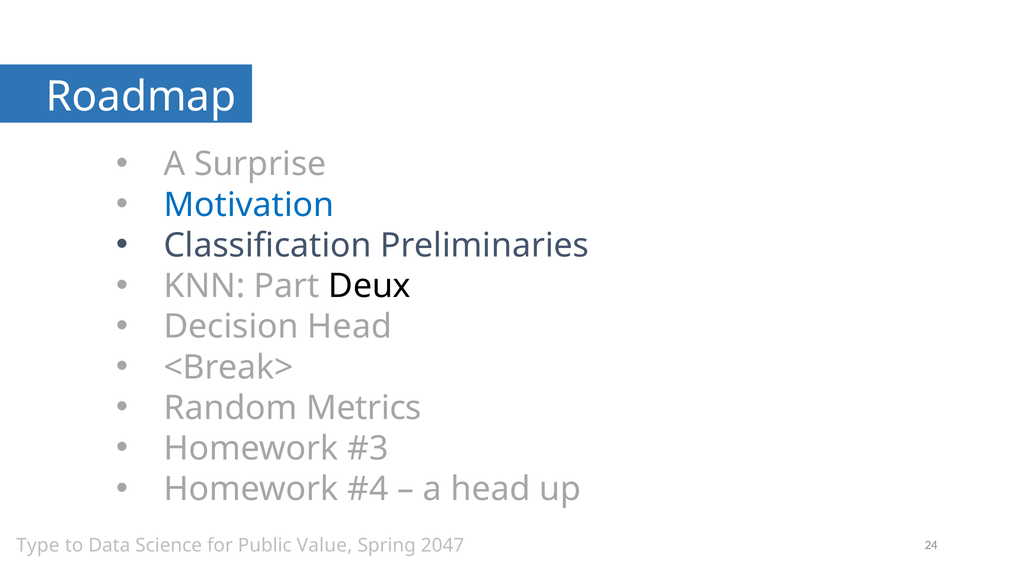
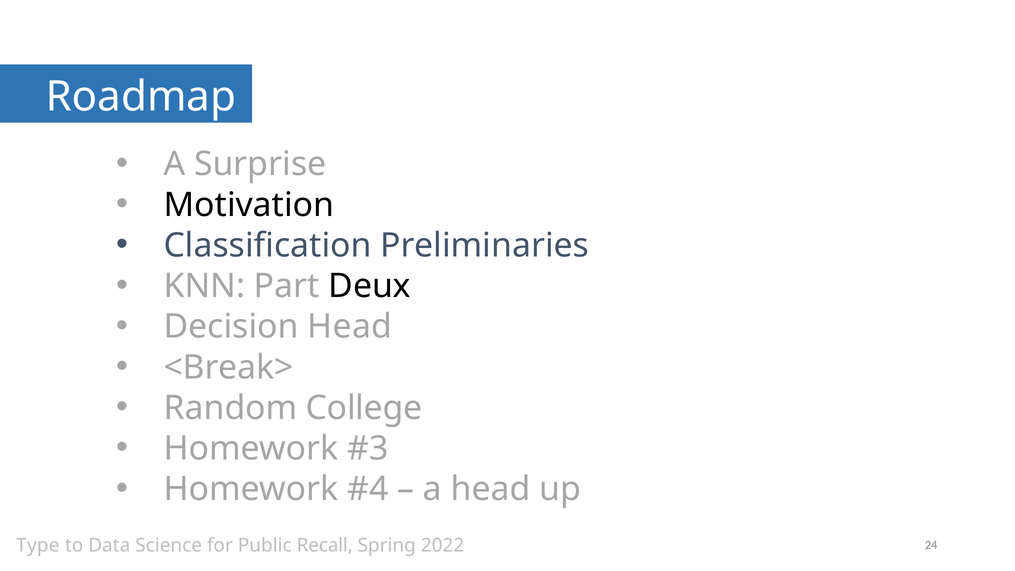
Motivation colour: blue -> black
Metrics: Metrics -> College
Value: Value -> Recall
2047: 2047 -> 2022
